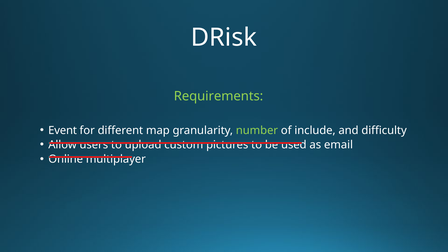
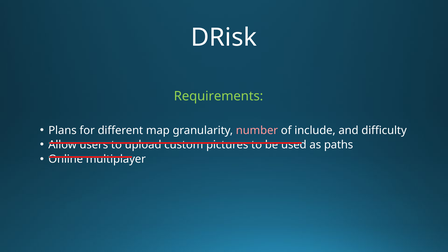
Event: Event -> Plans
number colour: light green -> pink
email: email -> paths
